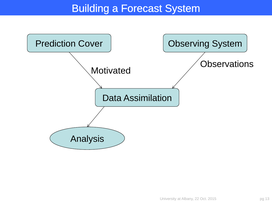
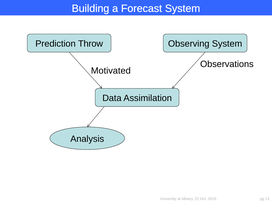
Cover: Cover -> Throw
